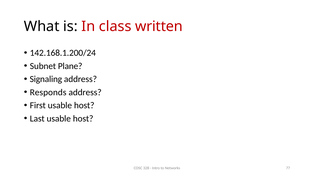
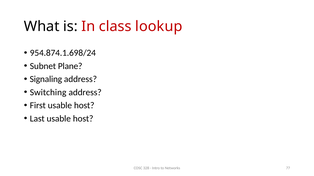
written: written -> lookup
142.168.1.200/24: 142.168.1.200/24 -> 954.874.1.698/24
Responds: Responds -> Switching
